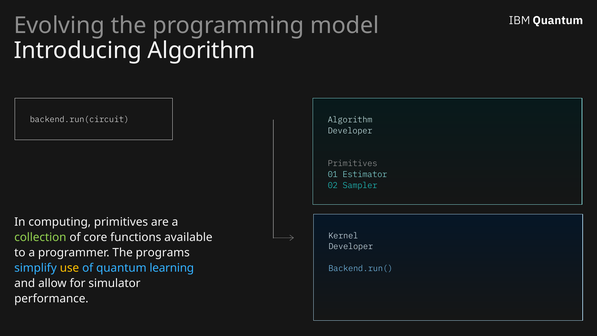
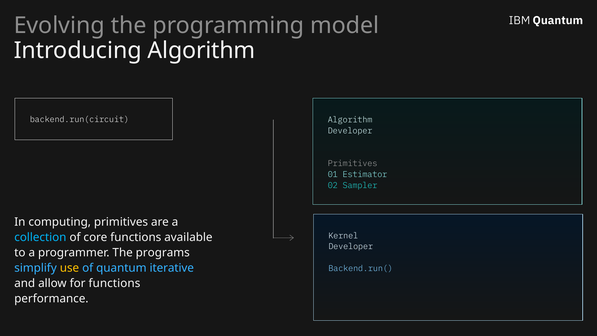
collection colour: light green -> light blue
learning: learning -> iterative
for simulator: simulator -> functions
